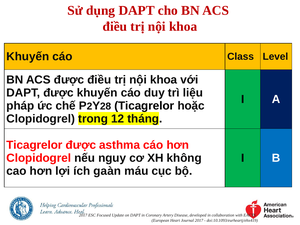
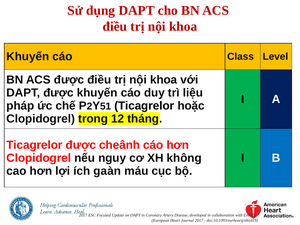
28: 28 -> 51
asthma: asthma -> cheânh
